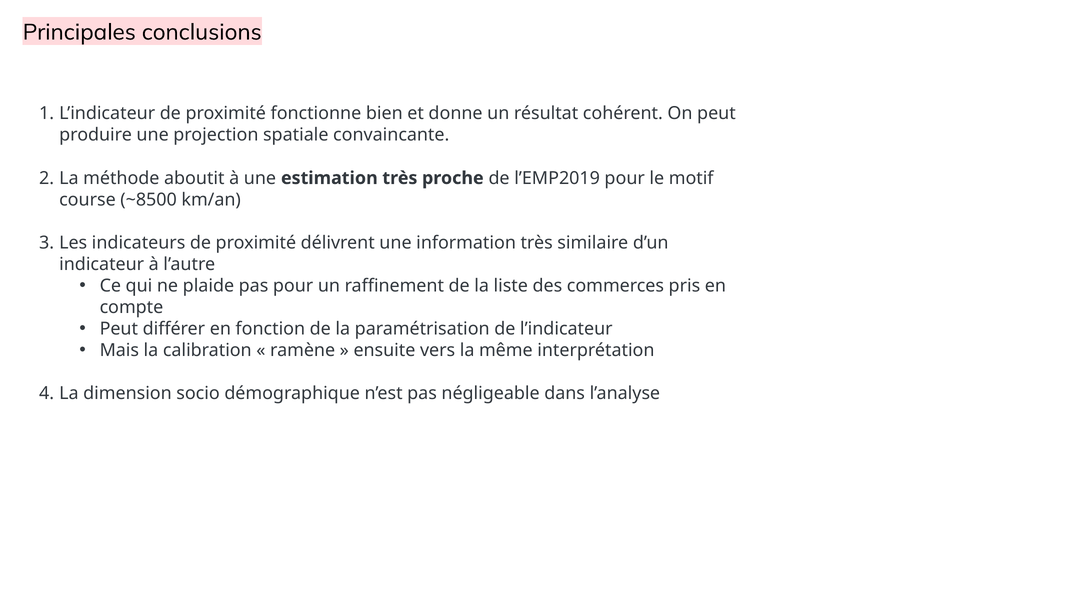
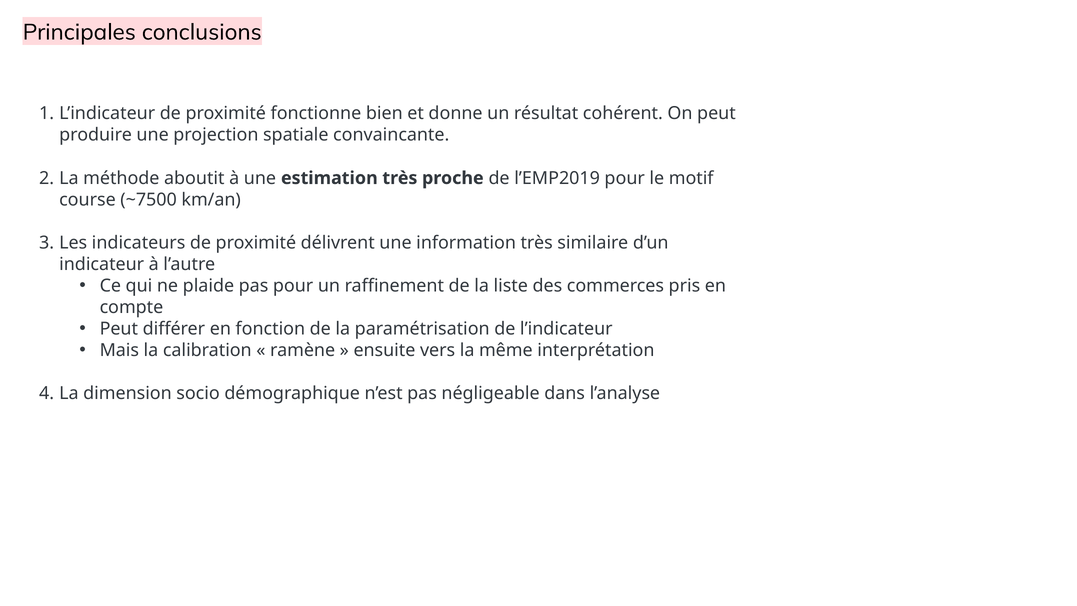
~8500: ~8500 -> ~7500
